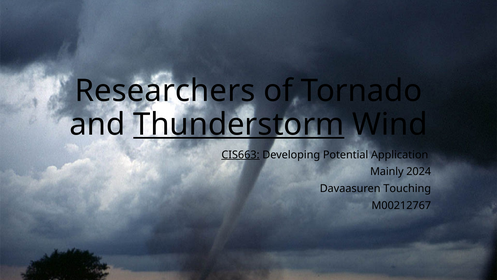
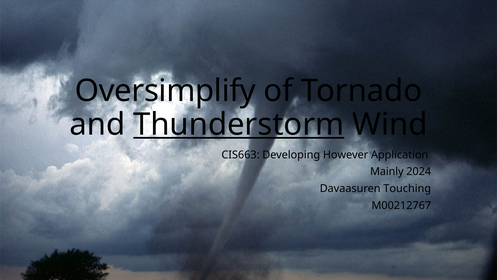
Researchers: Researchers -> Oversimplify
CIS663 underline: present -> none
Potential: Potential -> However
